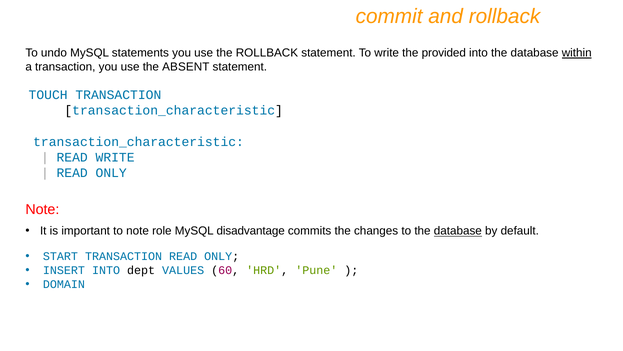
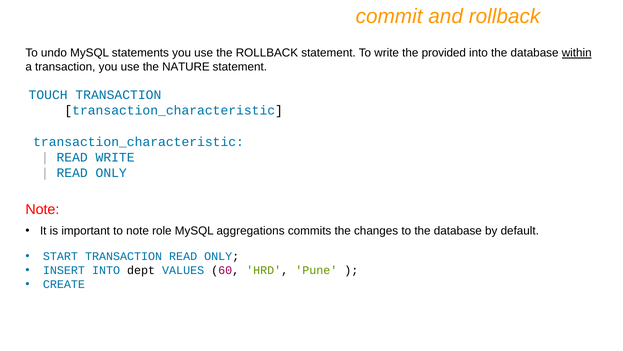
ABSENT: ABSENT -> NATURE
disadvantage: disadvantage -> aggregations
database at (458, 231) underline: present -> none
DOMAIN: DOMAIN -> CREATE
